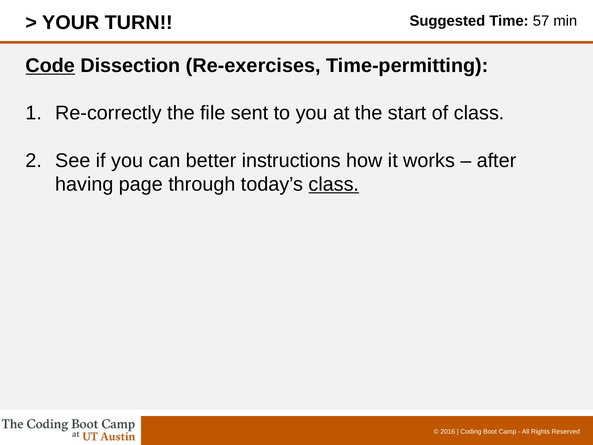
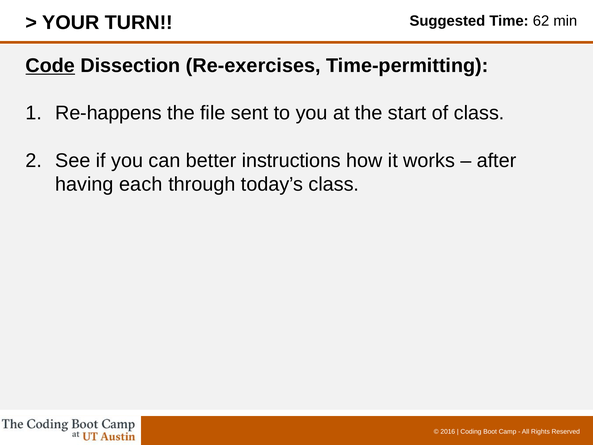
57: 57 -> 62
Re-correctly: Re-correctly -> Re-happens
page: page -> each
class at (334, 184) underline: present -> none
